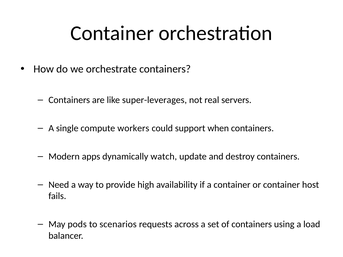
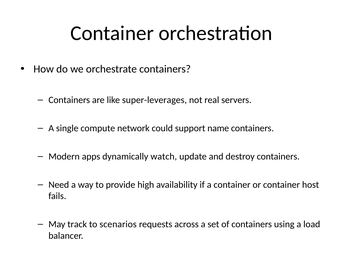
workers: workers -> network
when: when -> name
pods: pods -> track
